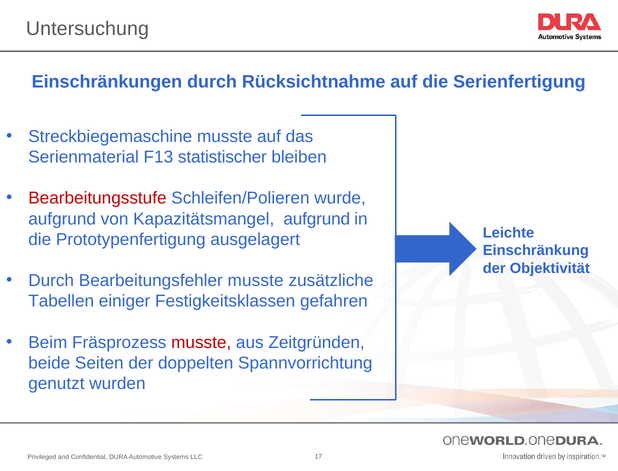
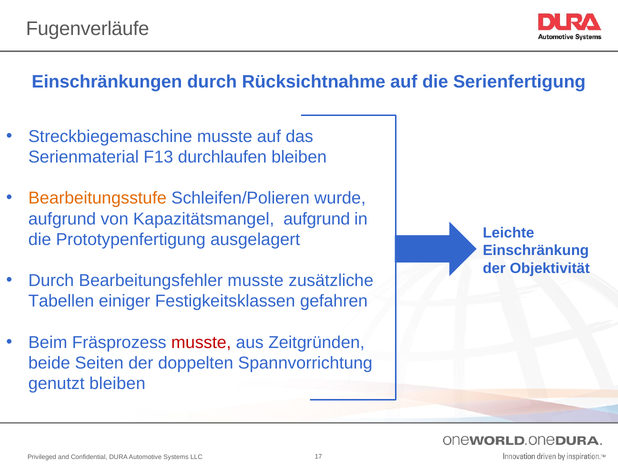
Untersuchung: Untersuchung -> Fugenverläufe
statistischer: statistischer -> durchlaufen
Bearbeitungsstufe colour: red -> orange
genutzt wurden: wurden -> bleiben
